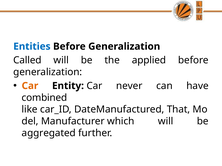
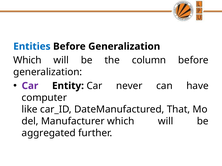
Called at (27, 60): Called -> Which
applied: applied -> column
Car at (30, 86) colour: orange -> purple
combined: combined -> computer
